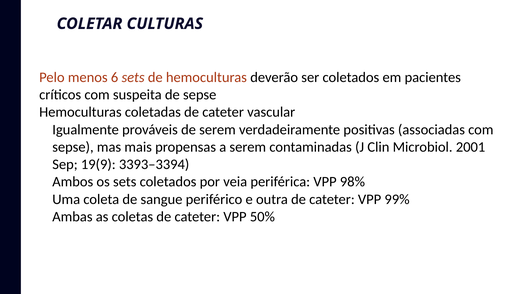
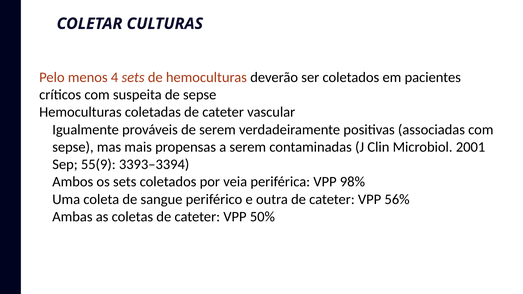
6: 6 -> 4
19(9: 19(9 -> 55(9
99%: 99% -> 56%
